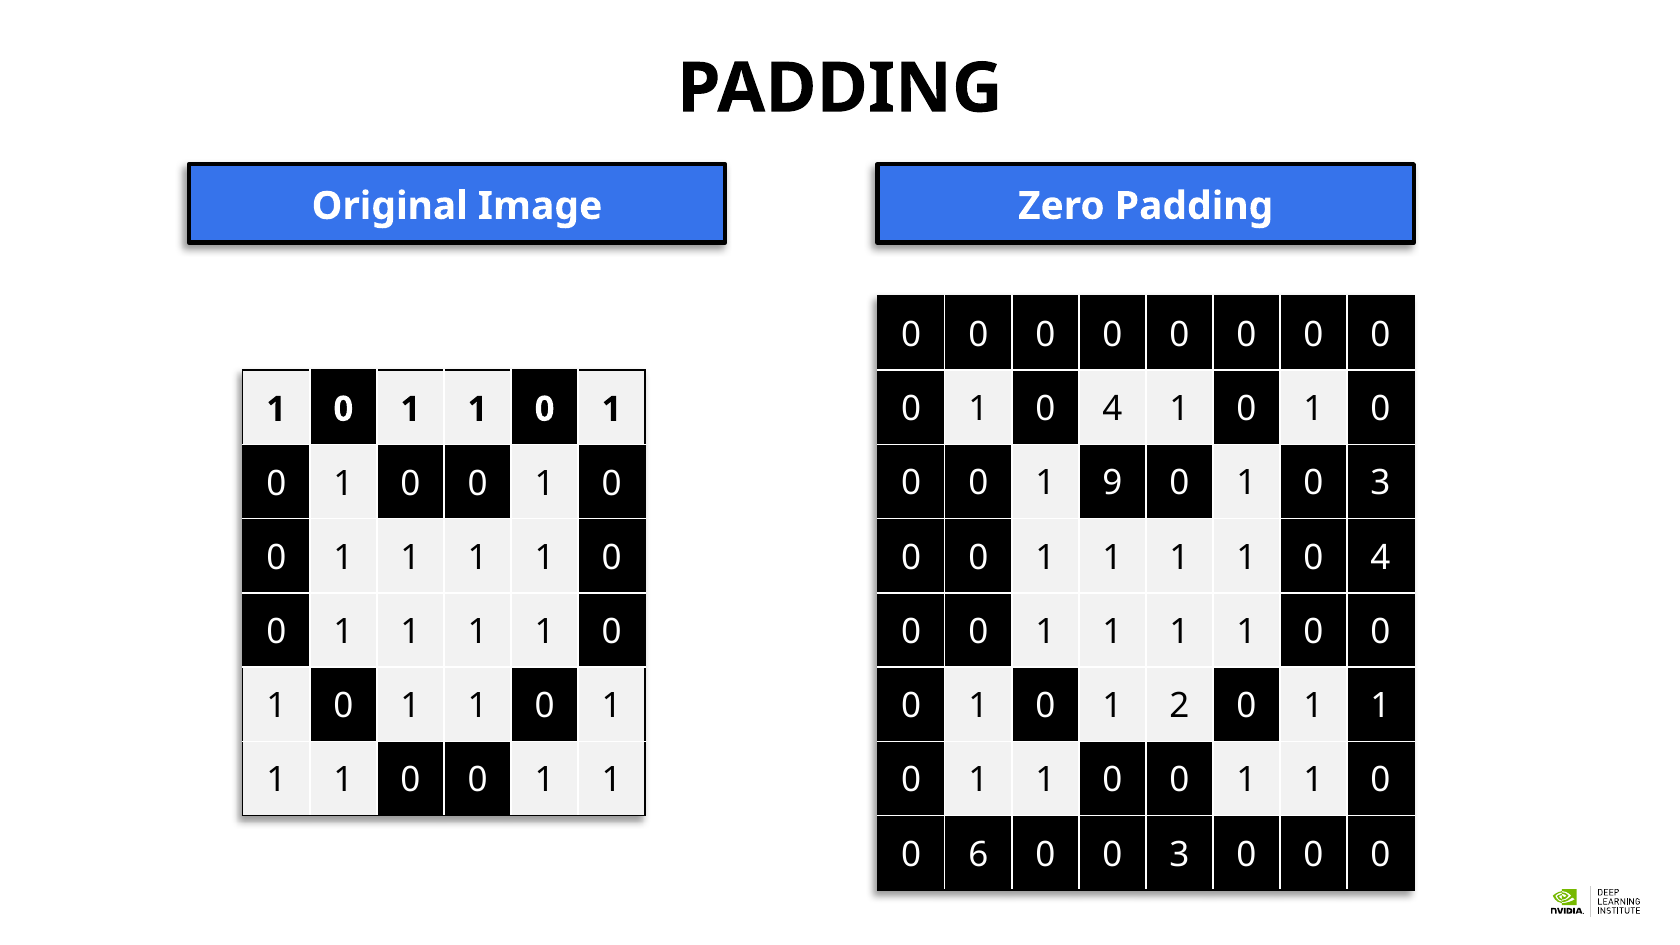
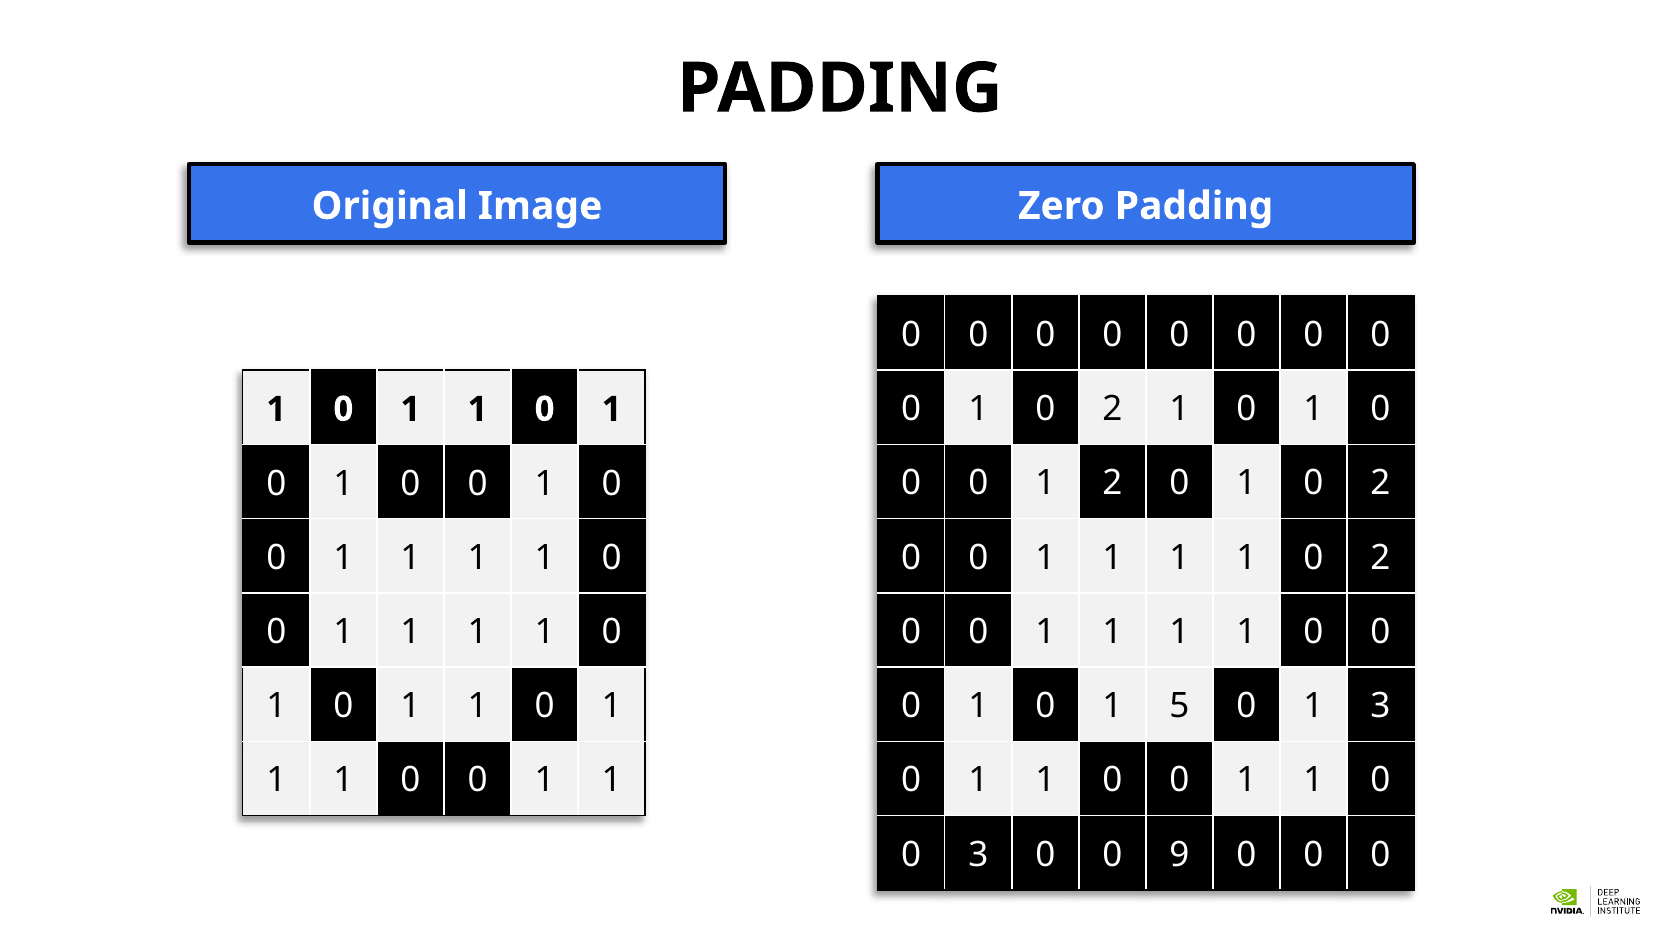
4 at (1112, 409): 4 -> 2
1 9: 9 -> 2
3 at (1380, 483): 3 -> 2
1 1 0 4: 4 -> 2
2: 2 -> 5
1 at (1380, 706): 1 -> 3
0 6: 6 -> 3
0 0 3: 3 -> 9
